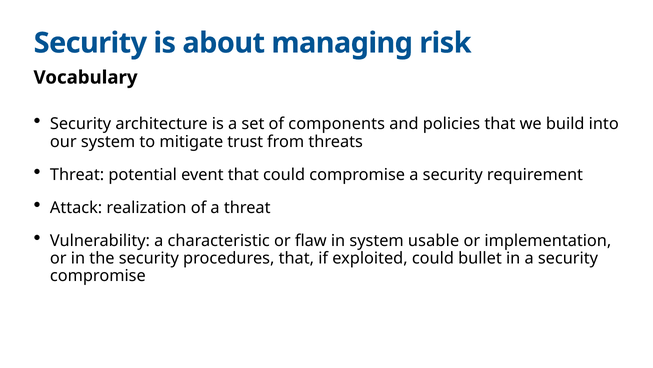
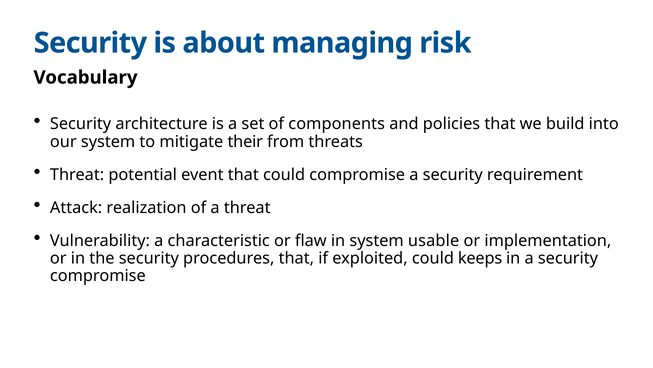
trust: trust -> their
bullet: bullet -> keeps
